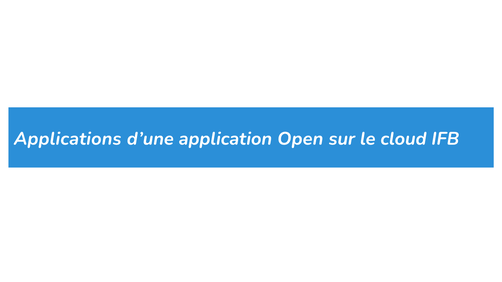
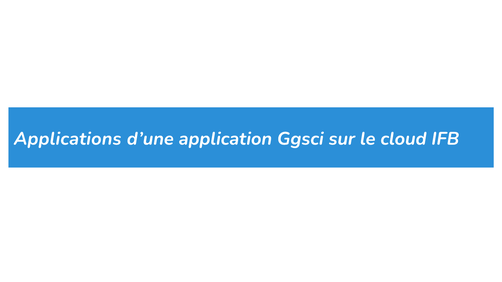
Open: Open -> Ggsci
